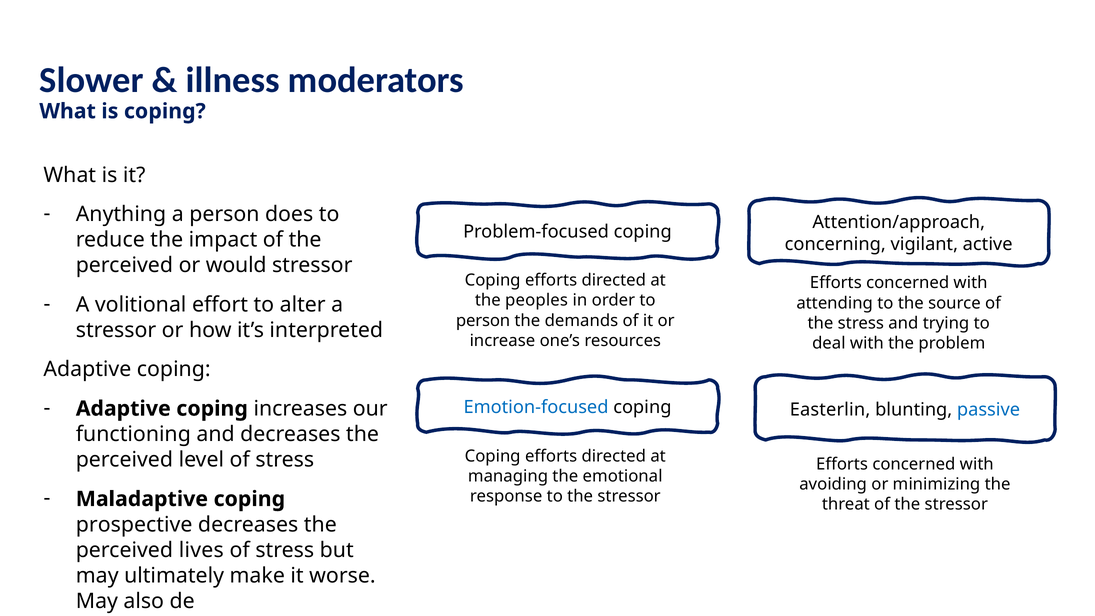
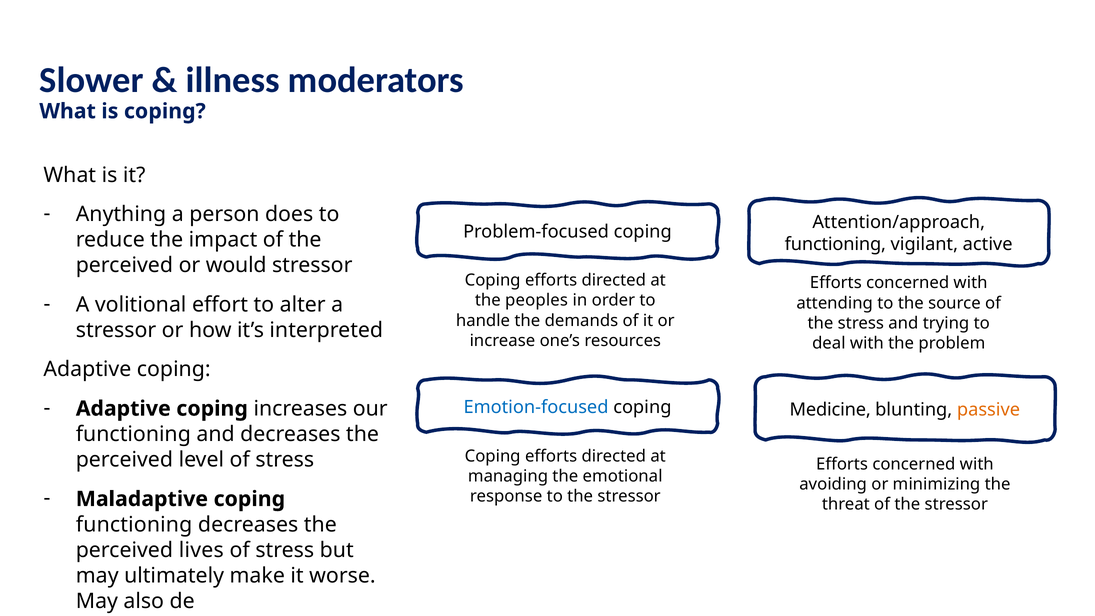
concerning at (835, 244): concerning -> functioning
person at (483, 320): person -> handle
Easterlin: Easterlin -> Medicine
passive colour: blue -> orange
prospective at (134, 525): prospective -> functioning
